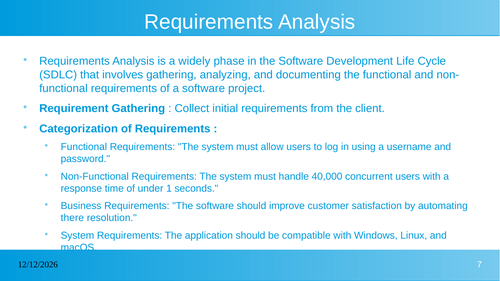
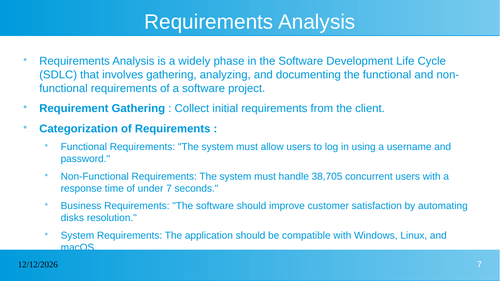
40,000: 40,000 -> 38,705
under 1: 1 -> 7
there: there -> disks
